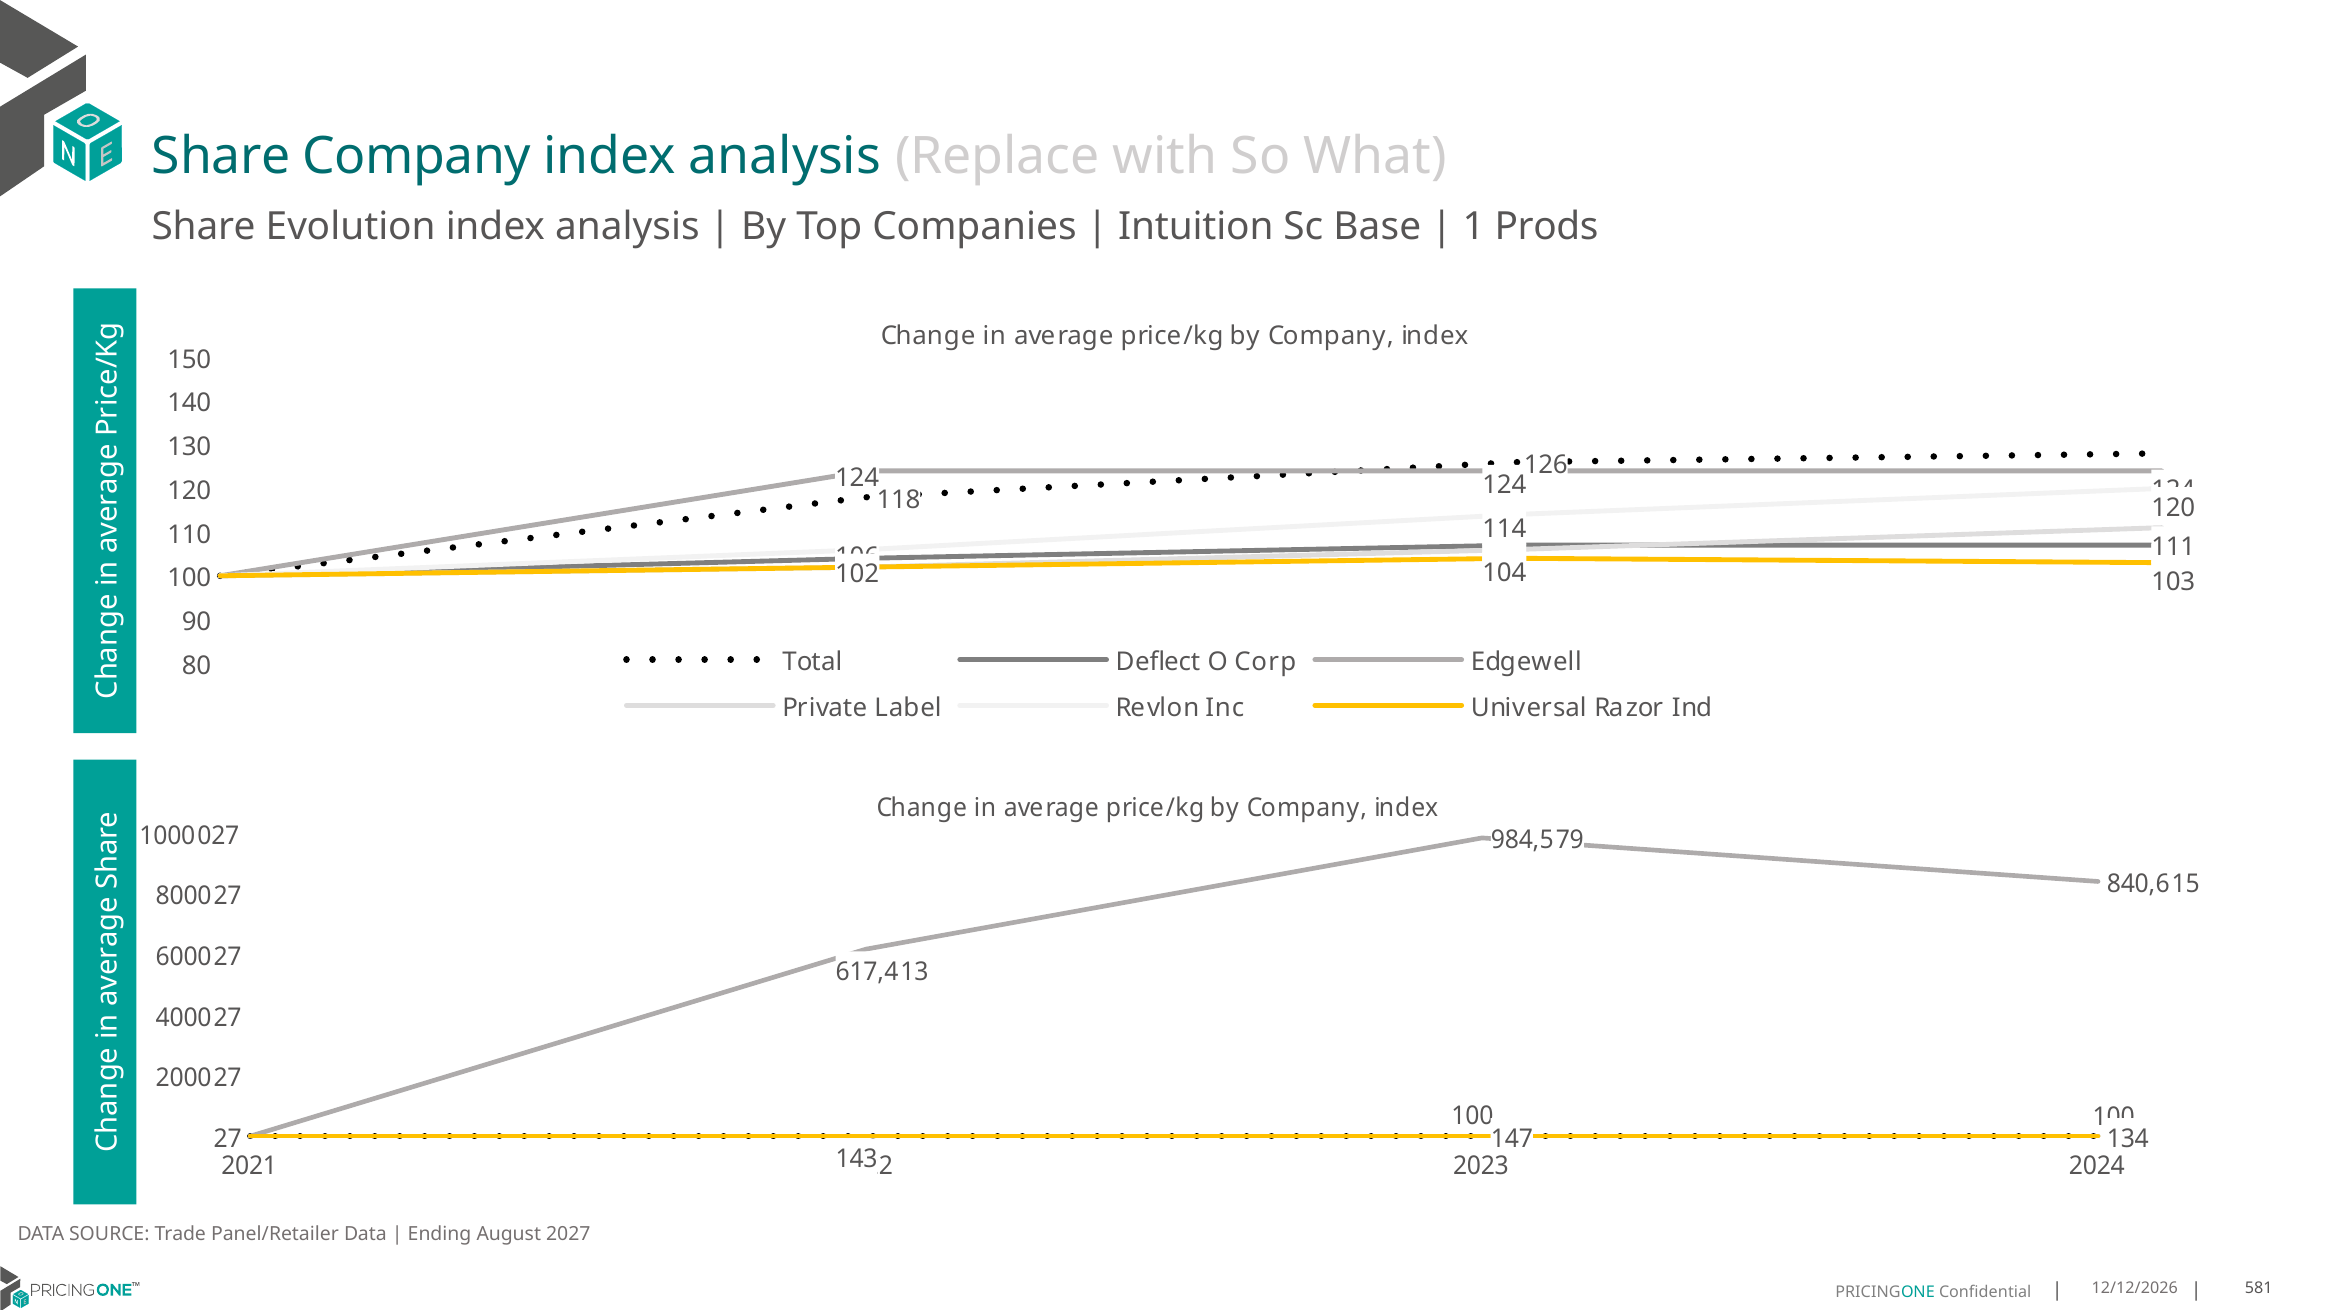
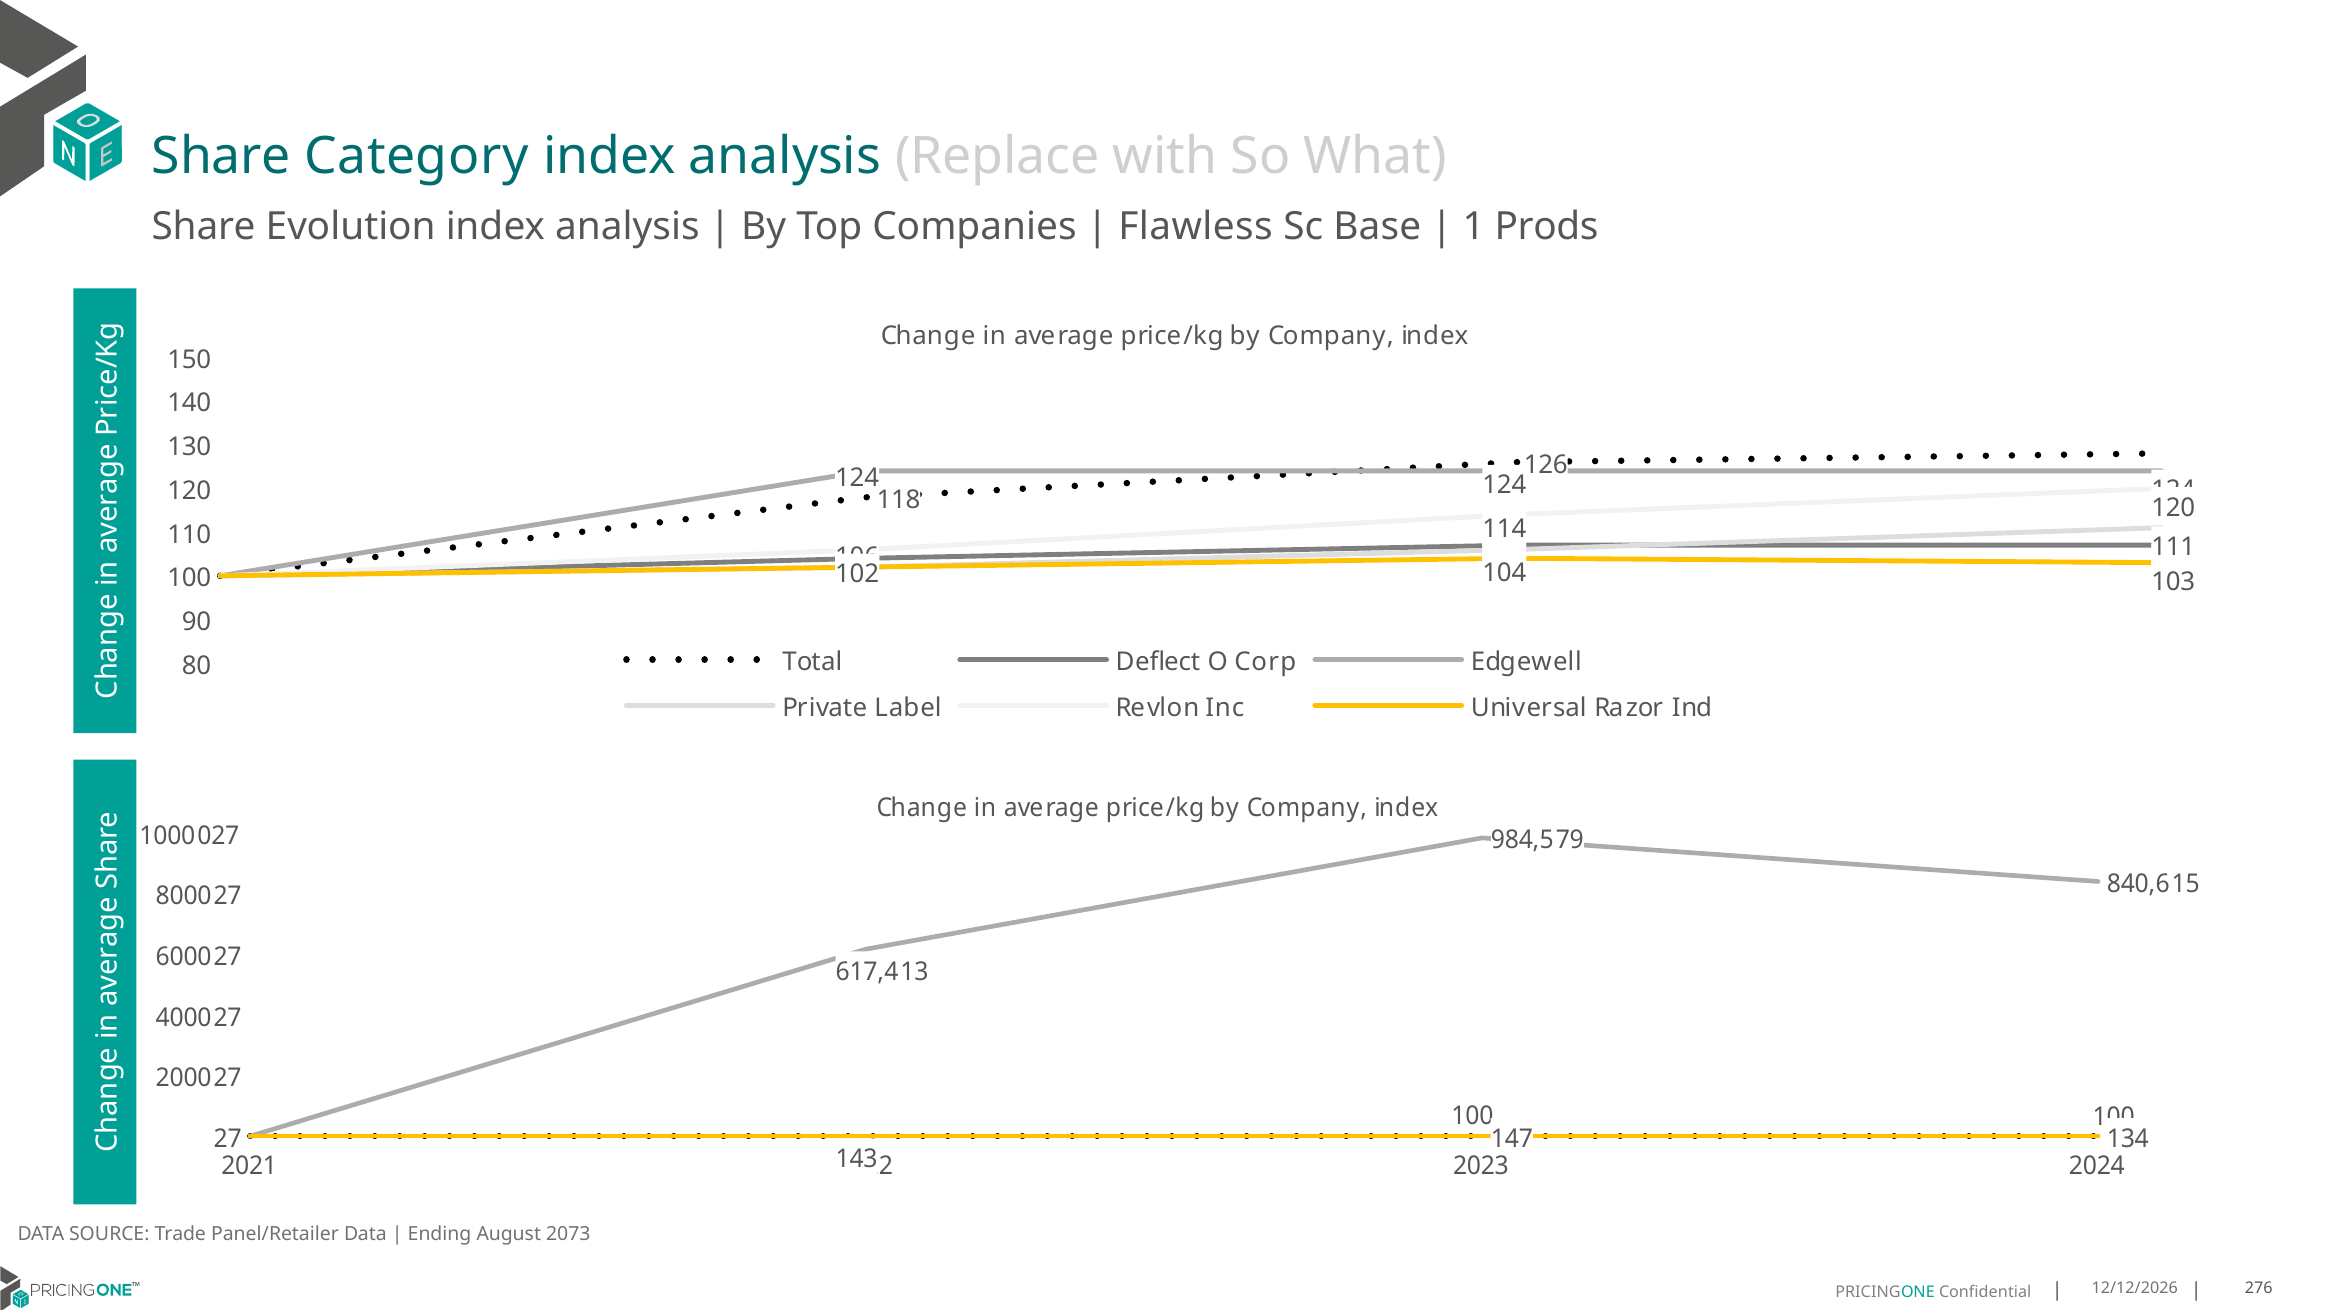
Share Company: Company -> Category
Intuition: Intuition -> Flawless
2027: 2027 -> 2073
581: 581 -> 276
